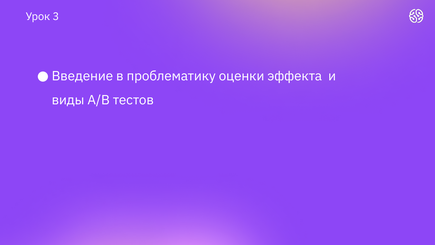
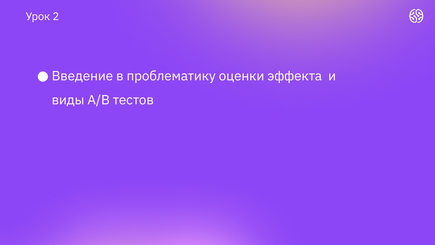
3: 3 -> 2
